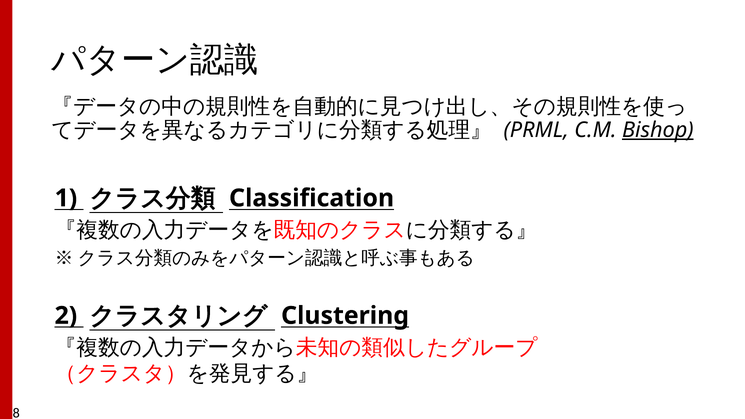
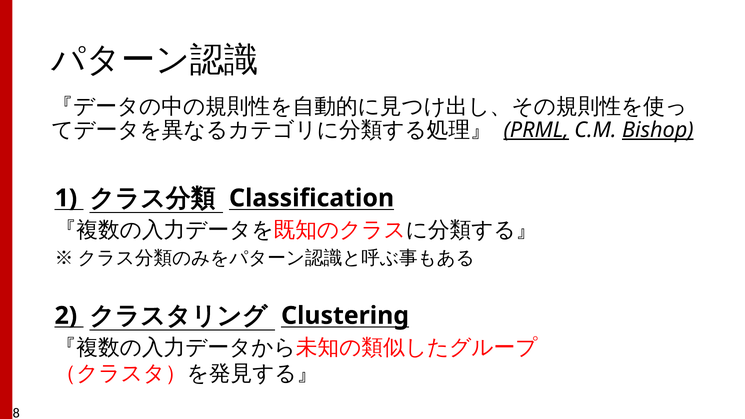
PRML underline: none -> present
